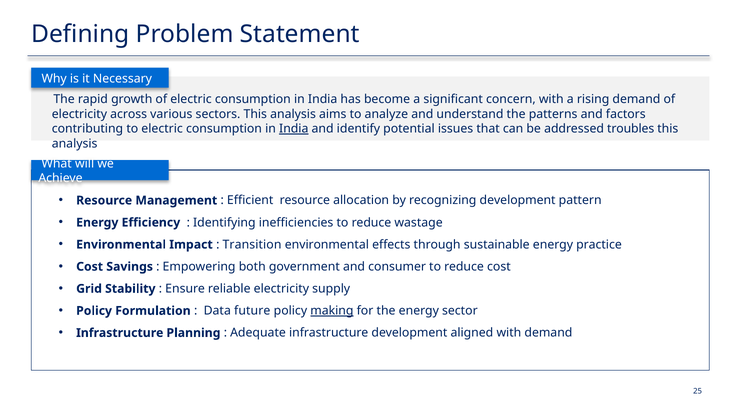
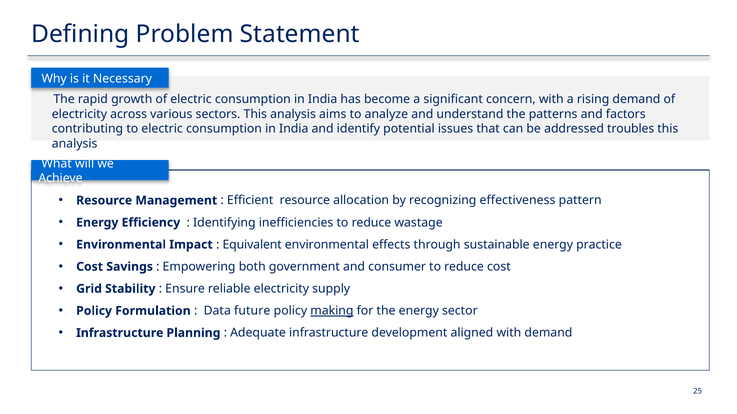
India at (294, 129) underline: present -> none
recognizing development: development -> effectiveness
Transition: Transition -> Equivalent
